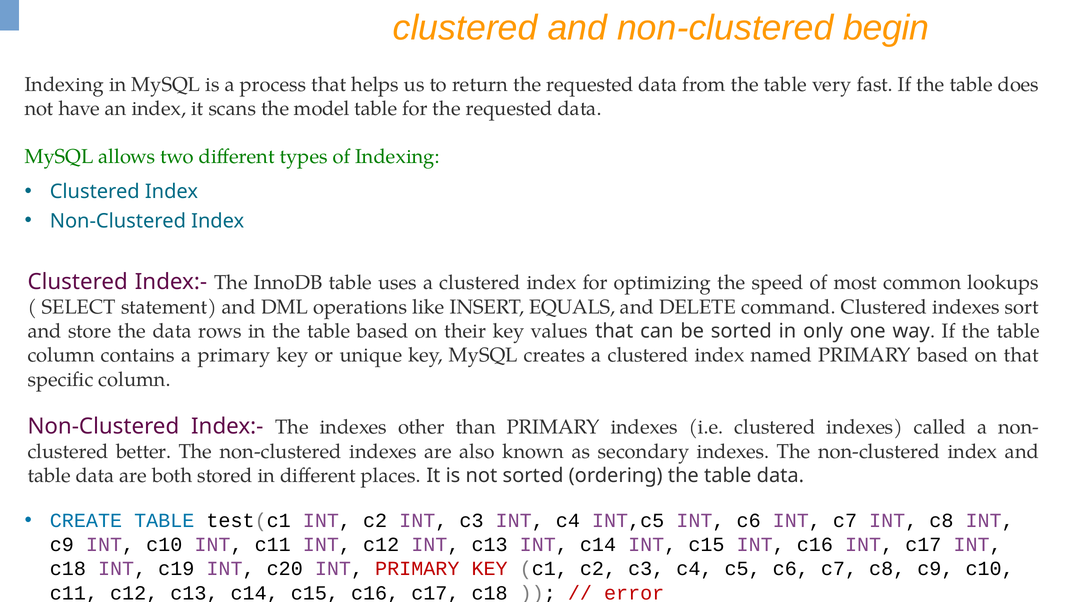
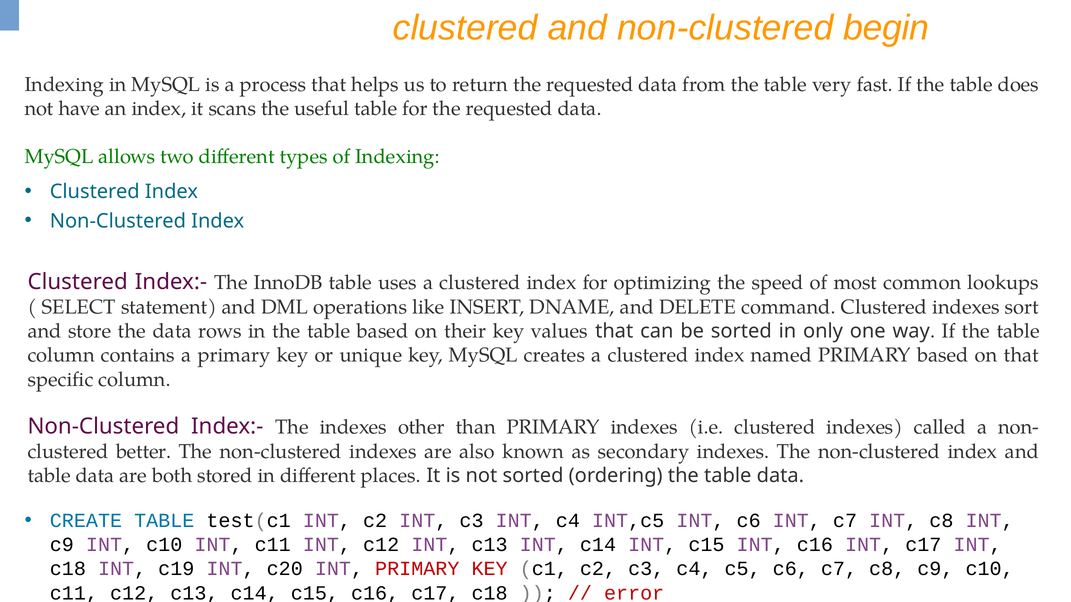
model: model -> useful
EQUALS: EQUALS -> DNAME
